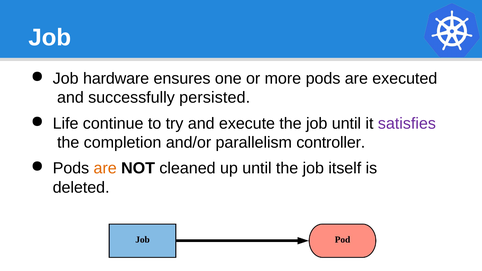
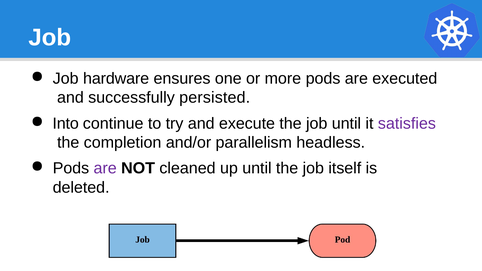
Life: Life -> Into
controller: controller -> headless
are at (105, 168) colour: orange -> purple
